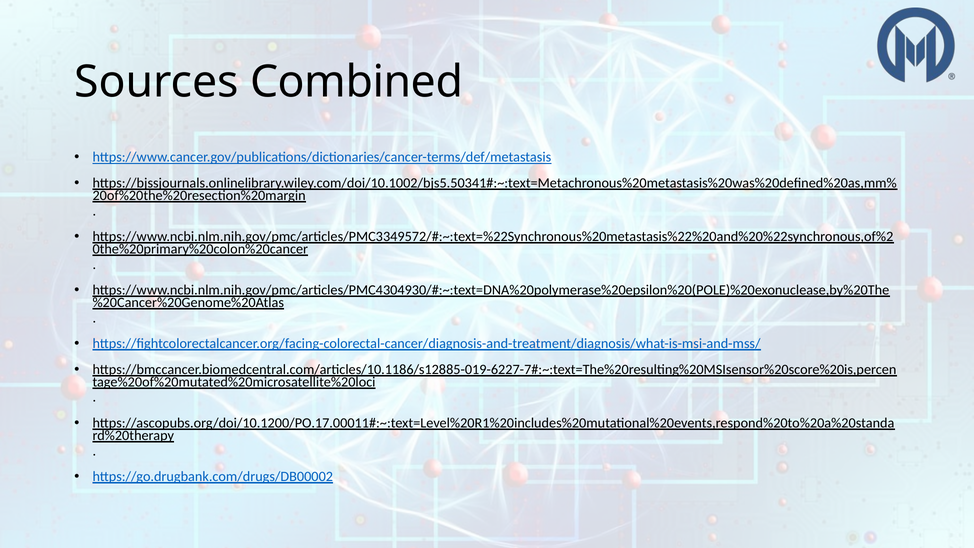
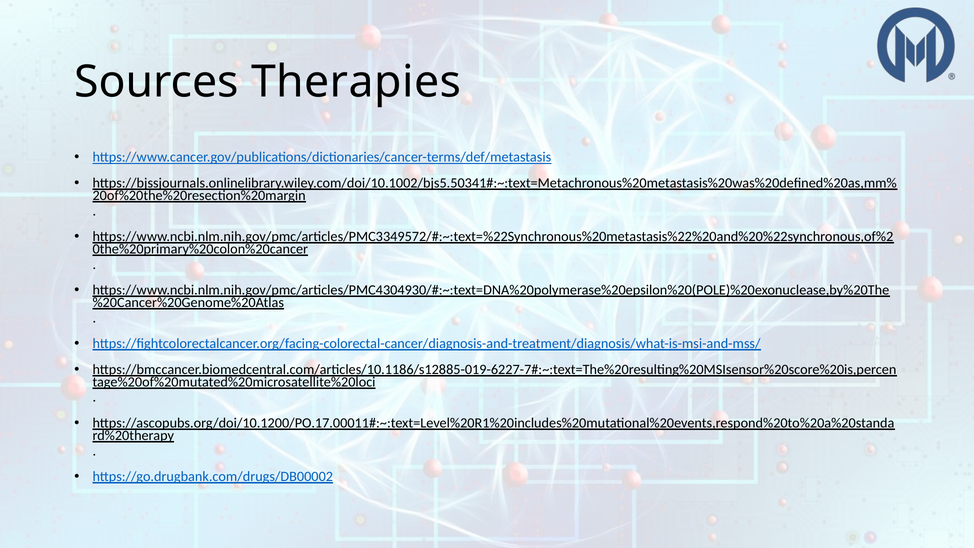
Combined: Combined -> Therapies
